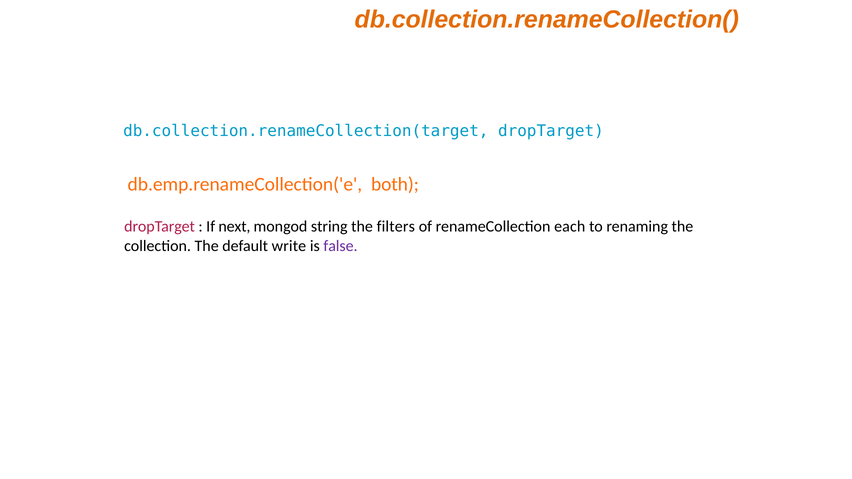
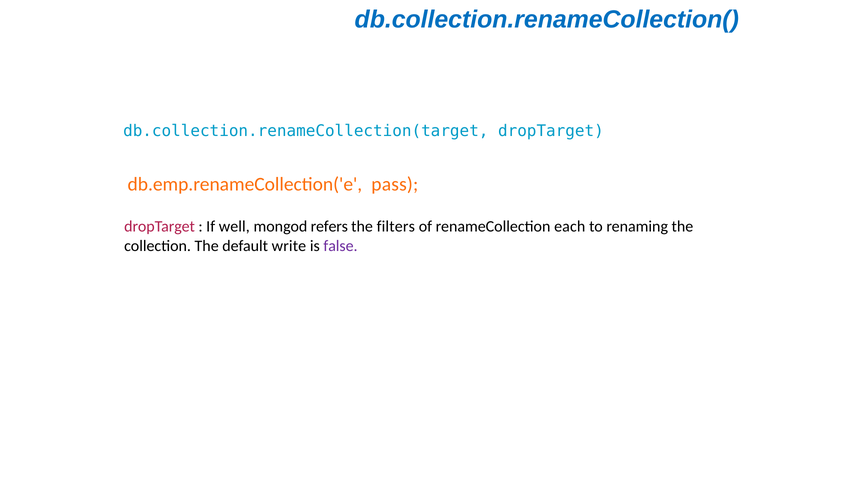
db.collection.renameCollection( colour: orange -> blue
both: both -> pass
next: next -> well
string: string -> refers
